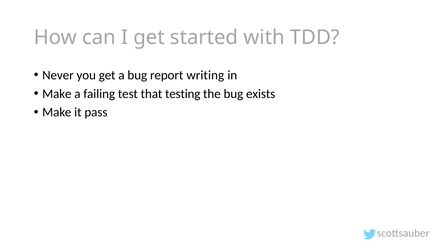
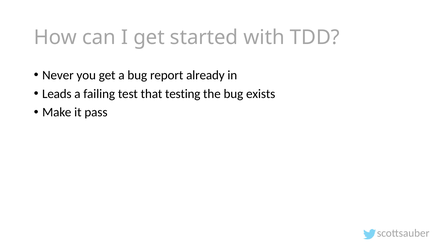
writing: writing -> already
Make at (57, 94): Make -> Leads
